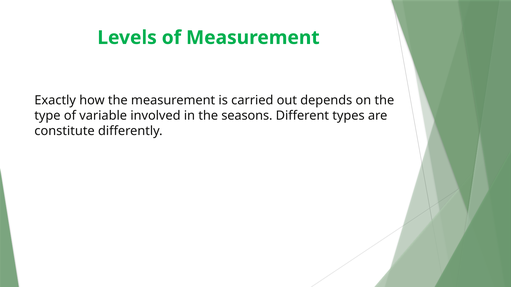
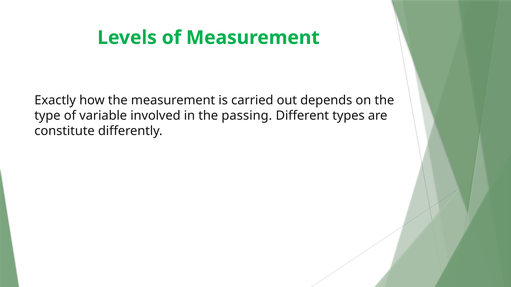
seasons: seasons -> passing
